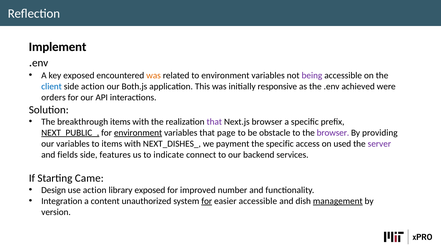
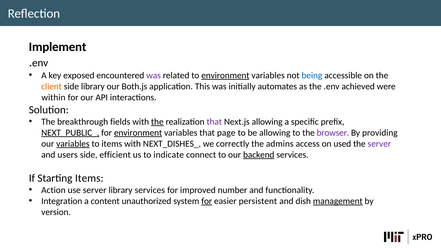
was at (154, 75) colour: orange -> purple
environment at (225, 75) underline: none -> present
being colour: purple -> blue
client colour: blue -> orange
side action: action -> library
responsive: responsive -> automates
orders: orders -> within
breakthrough items: items -> fields
the at (157, 122) underline: none -> present
Next.js browser: browser -> allowing
be obstacle: obstacle -> allowing
variables at (73, 144) underline: none -> present
payment: payment -> correctly
the specific: specific -> admins
fields: fields -> users
features: features -> efficient
backend underline: none -> present
Starting Came: Came -> Items
Design: Design -> Action
use action: action -> server
library exposed: exposed -> services
easier accessible: accessible -> persistent
